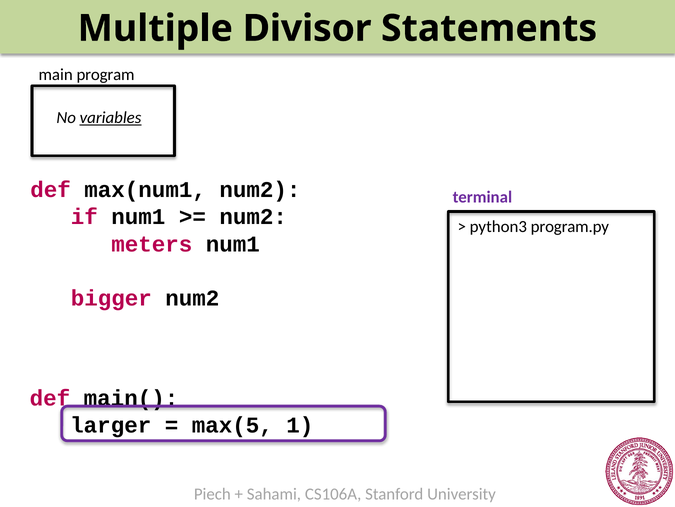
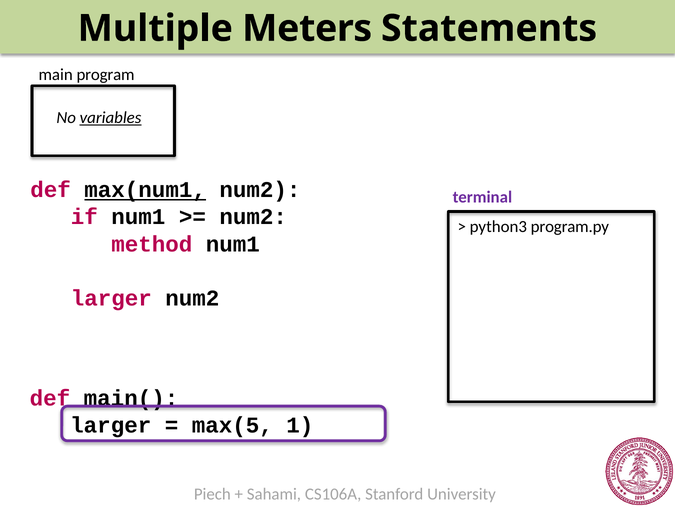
Divisor: Divisor -> Meters
max(num1 underline: none -> present
meters: meters -> method
bigger at (111, 298): bigger -> larger
